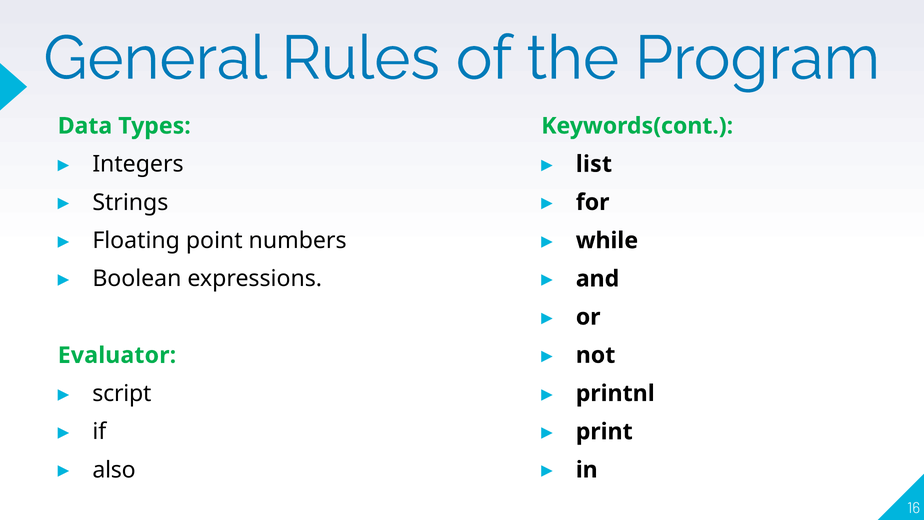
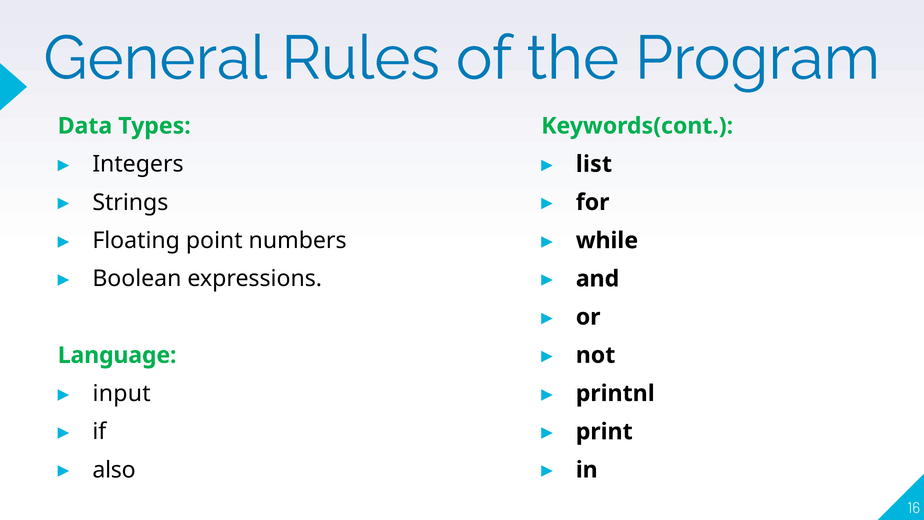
Evaluator: Evaluator -> Language
script: script -> input
